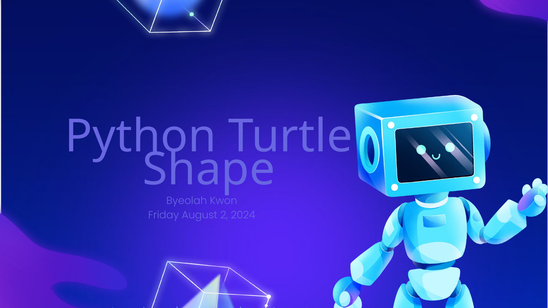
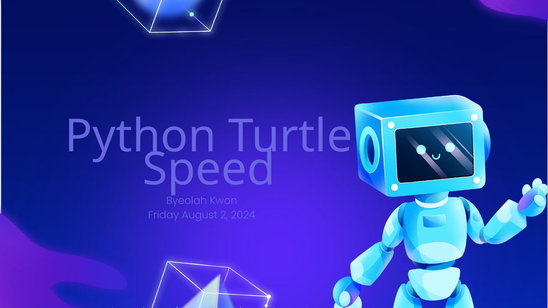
Shape: Shape -> Speed
